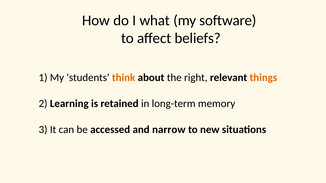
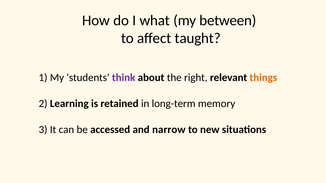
software: software -> between
beliefs: beliefs -> taught
think colour: orange -> purple
